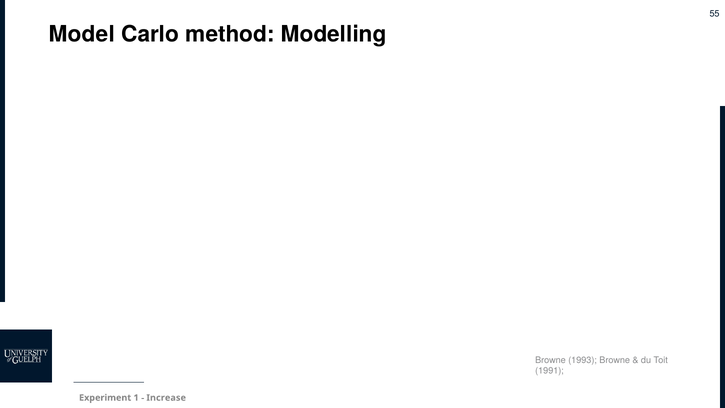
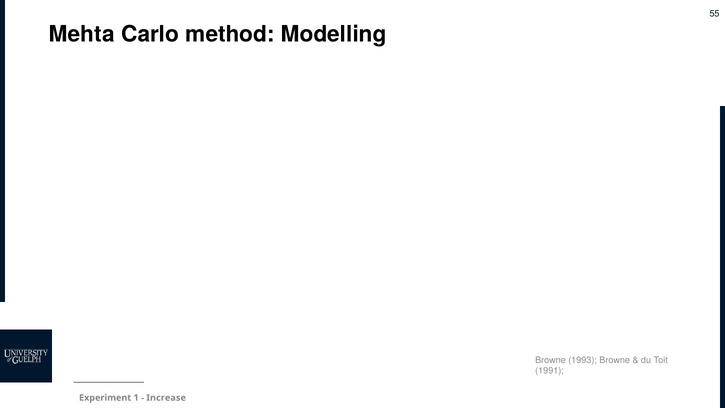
Model: Model -> Mehta
